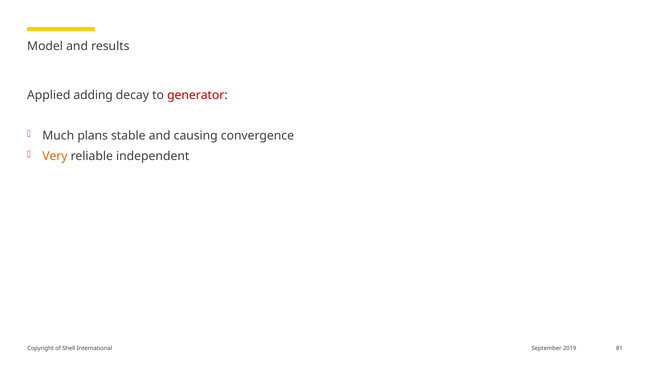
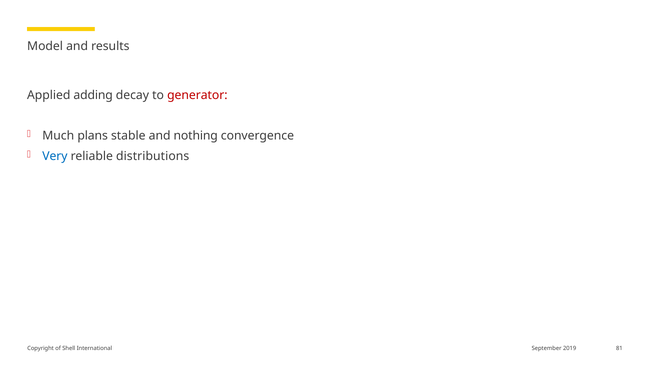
causing: causing -> nothing
Very colour: orange -> blue
independent: independent -> distributions
